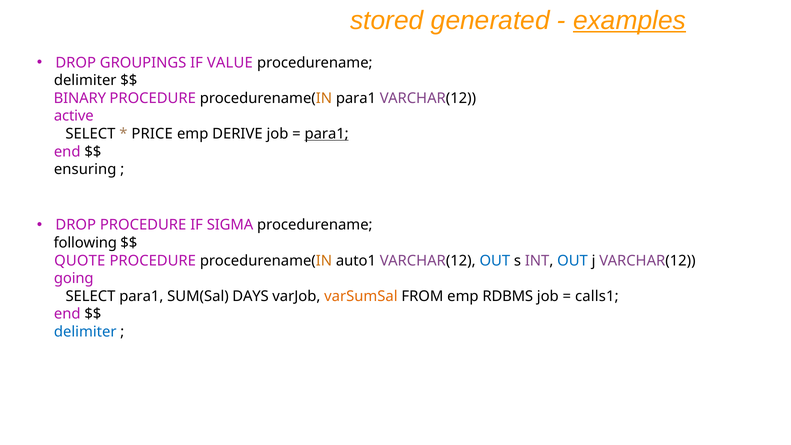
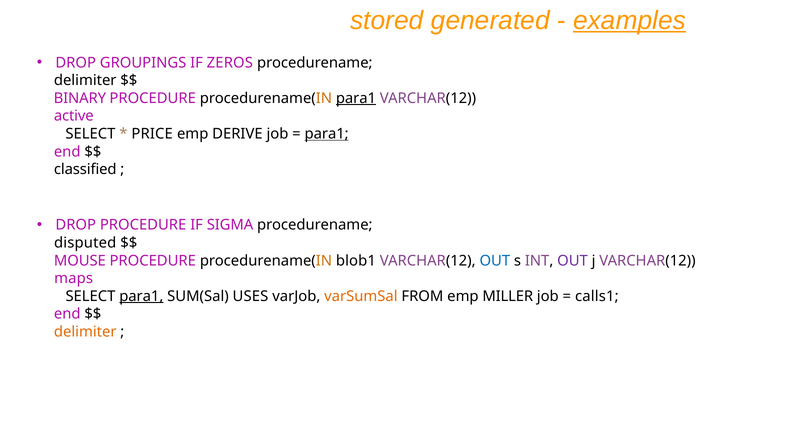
VALUE: VALUE -> ZEROS
para1 at (356, 98) underline: none -> present
ensuring: ensuring -> classified
following: following -> disputed
QUOTE: QUOTE -> MOUSE
auto1: auto1 -> blob1
OUT at (573, 261) colour: blue -> purple
going: going -> maps
para1 at (141, 296) underline: none -> present
DAYS: DAYS -> USES
RDBMS: RDBMS -> MILLER
delimiter at (85, 332) colour: blue -> orange
